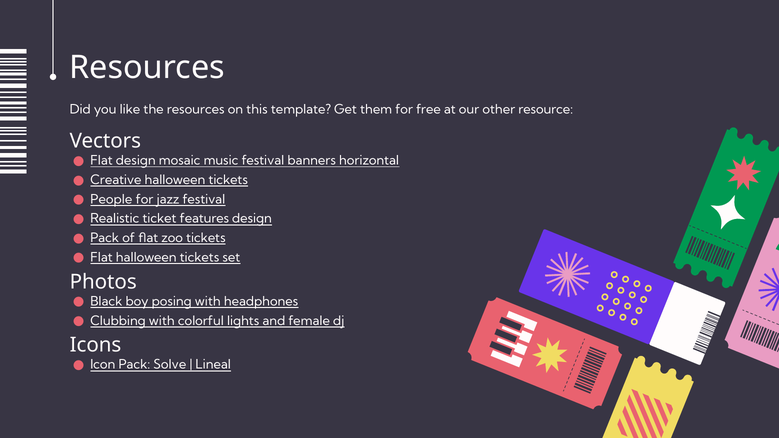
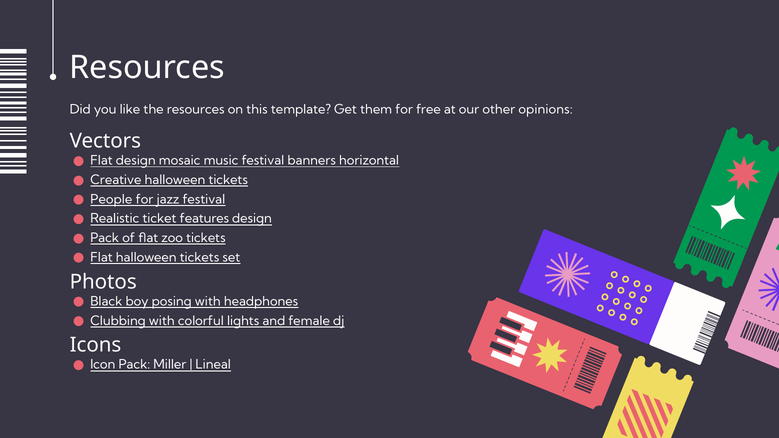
resource: resource -> opinions
Solve: Solve -> Miller
